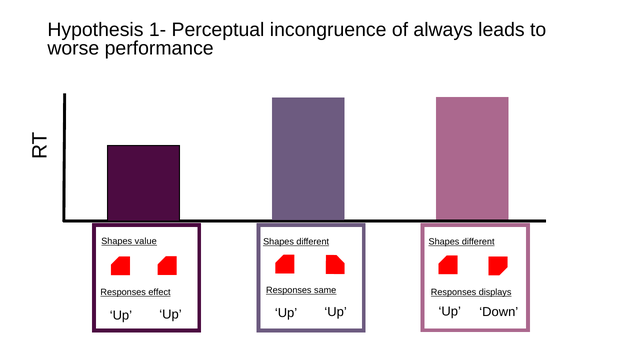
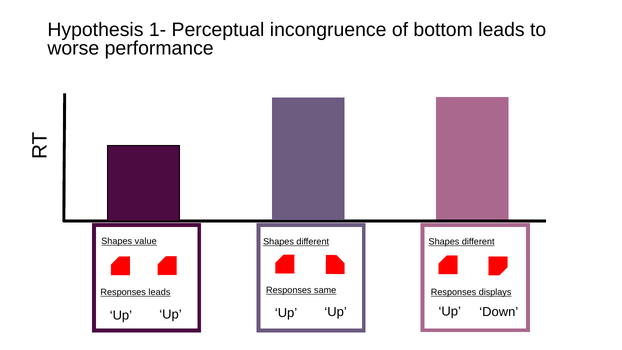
always: always -> bottom
Responses effect: effect -> leads
